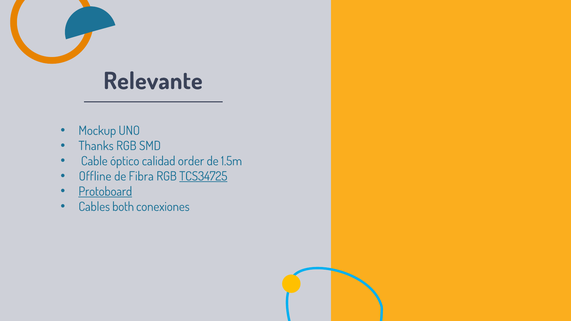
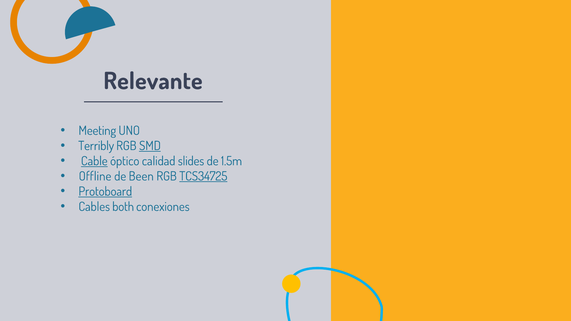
Mockup: Mockup -> Meeting
Thanks: Thanks -> Terribly
SMD underline: none -> present
Cable underline: none -> present
order: order -> slides
Fibra: Fibra -> Been
